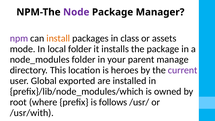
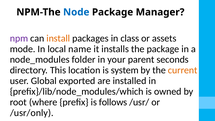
Node colour: purple -> blue
local folder: folder -> name
manage: manage -> seconds
heroes: heroes -> system
current colour: purple -> orange
/usr/with: /usr/with -> /usr/only
